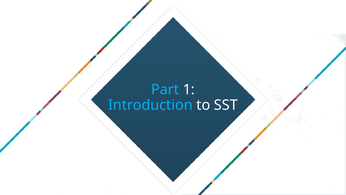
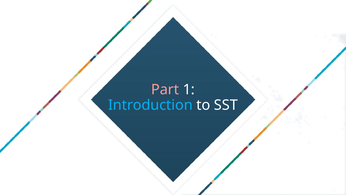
Part colour: light blue -> pink
